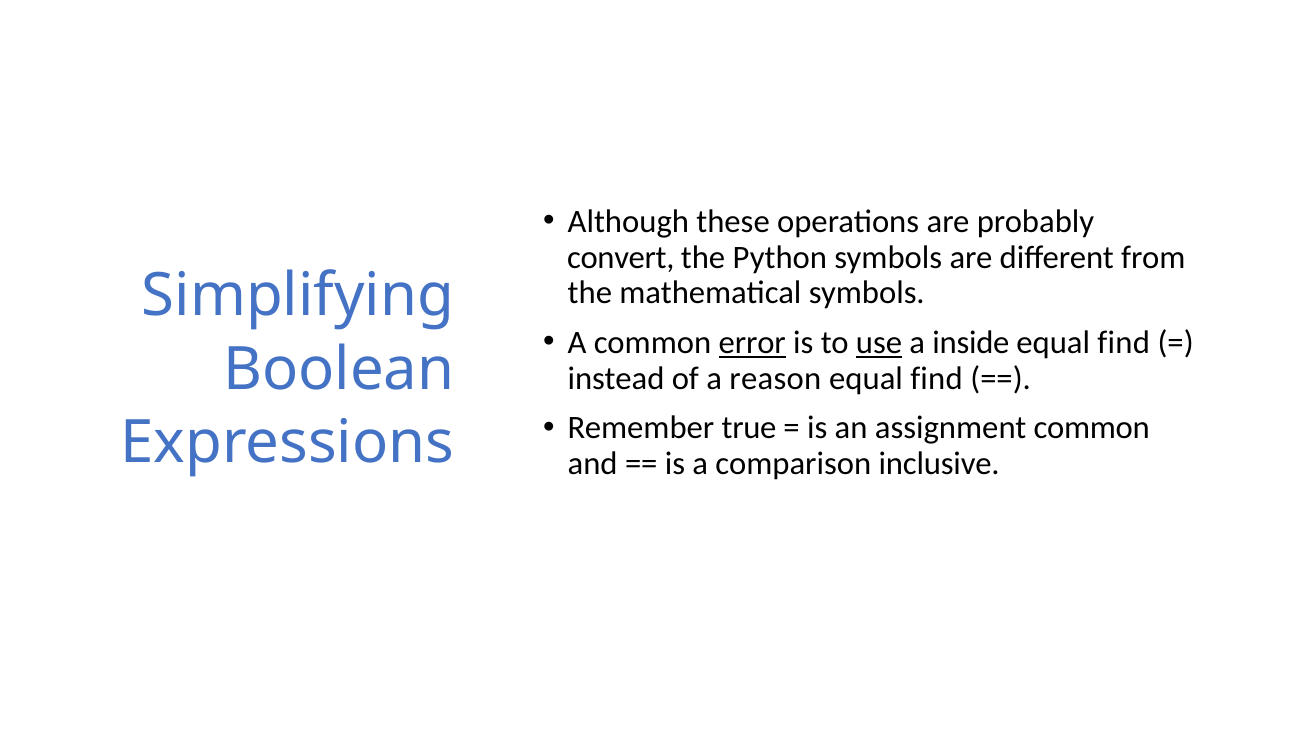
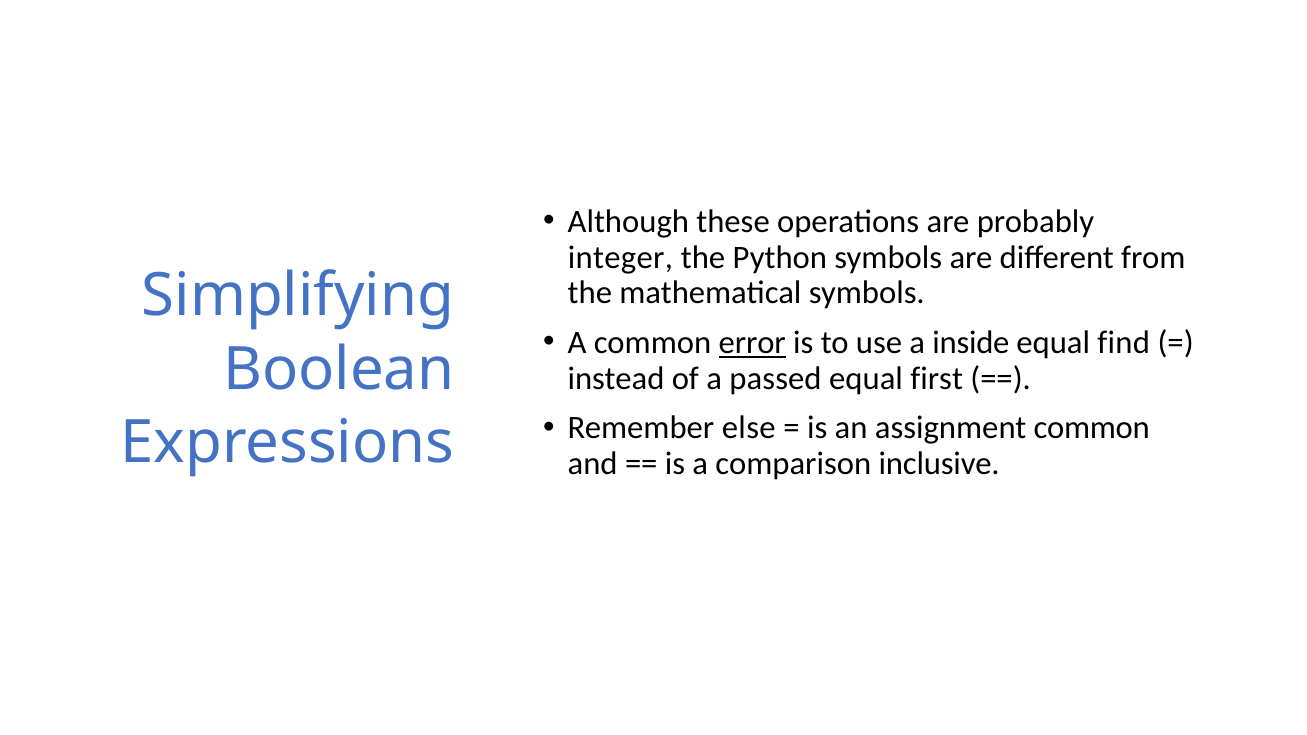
convert: convert -> integer
use underline: present -> none
reason: reason -> passed
find at (937, 379): find -> first
true: true -> else
